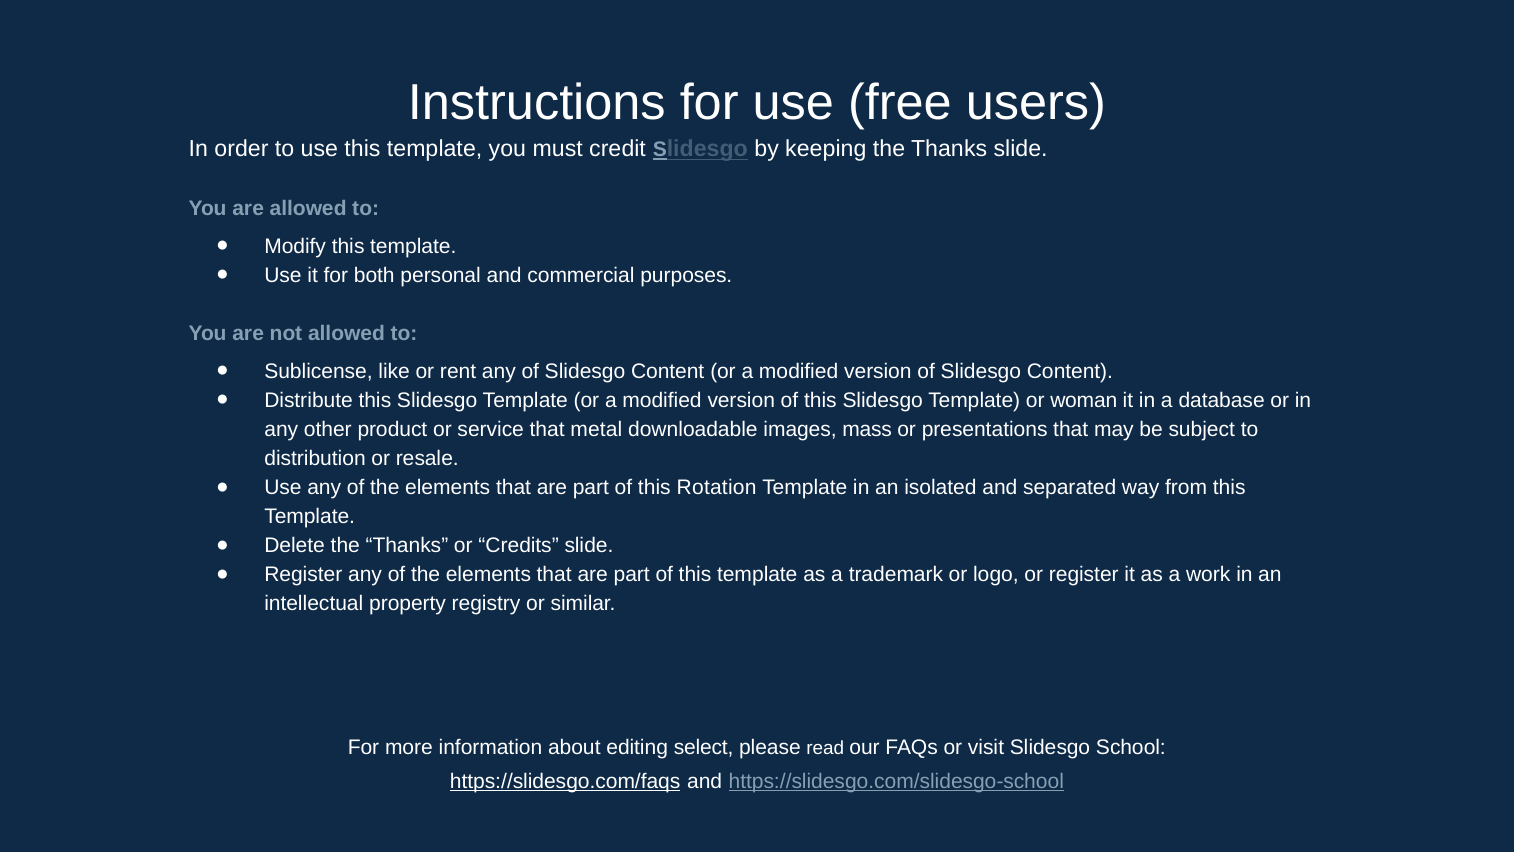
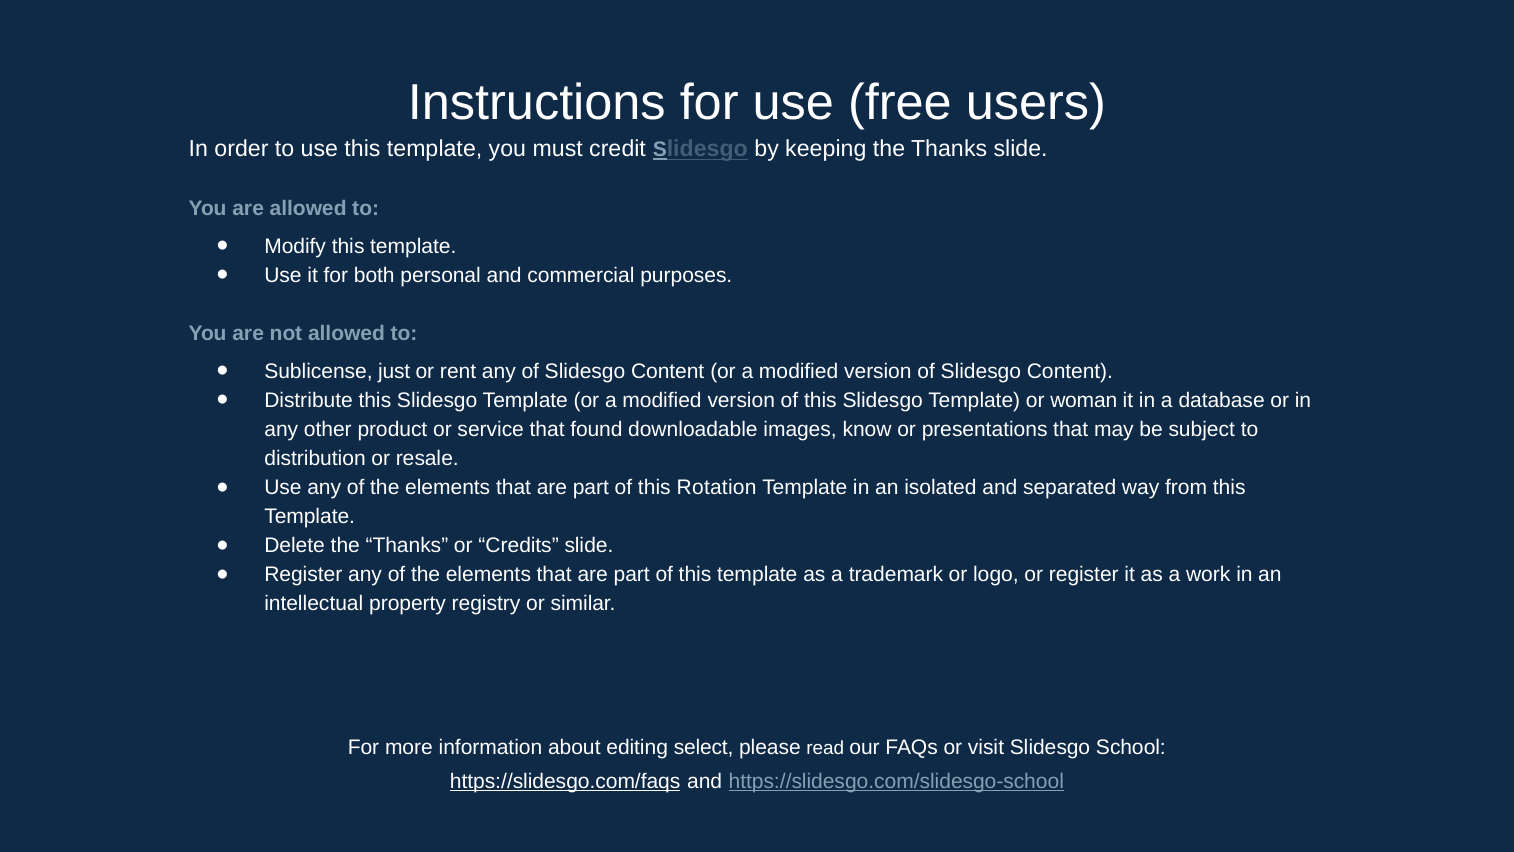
like: like -> just
metal: metal -> found
mass: mass -> know
